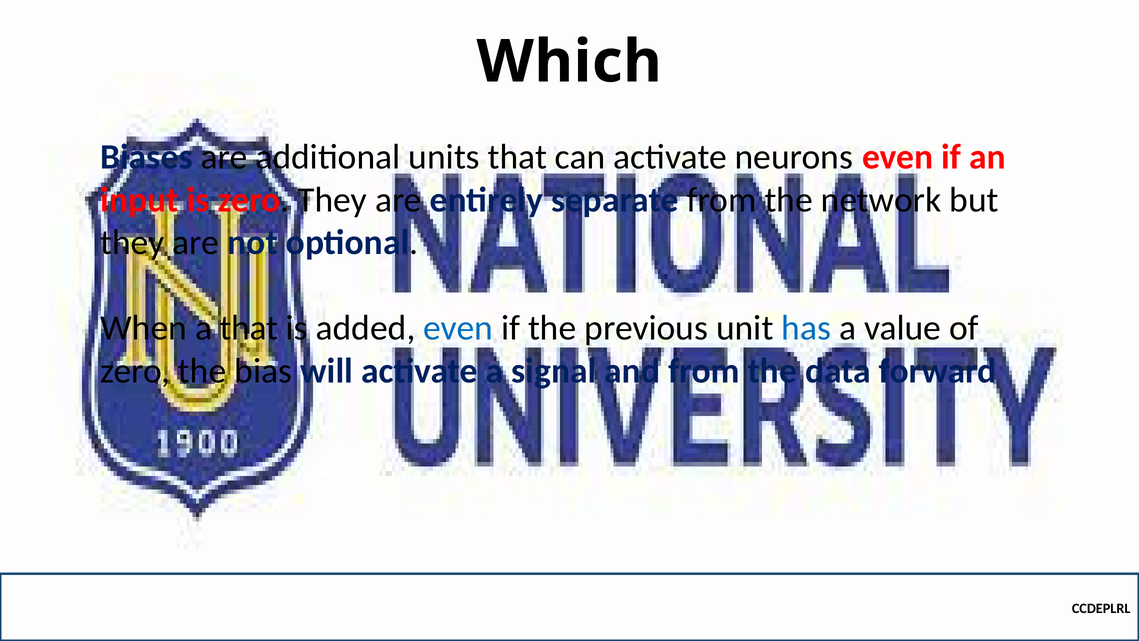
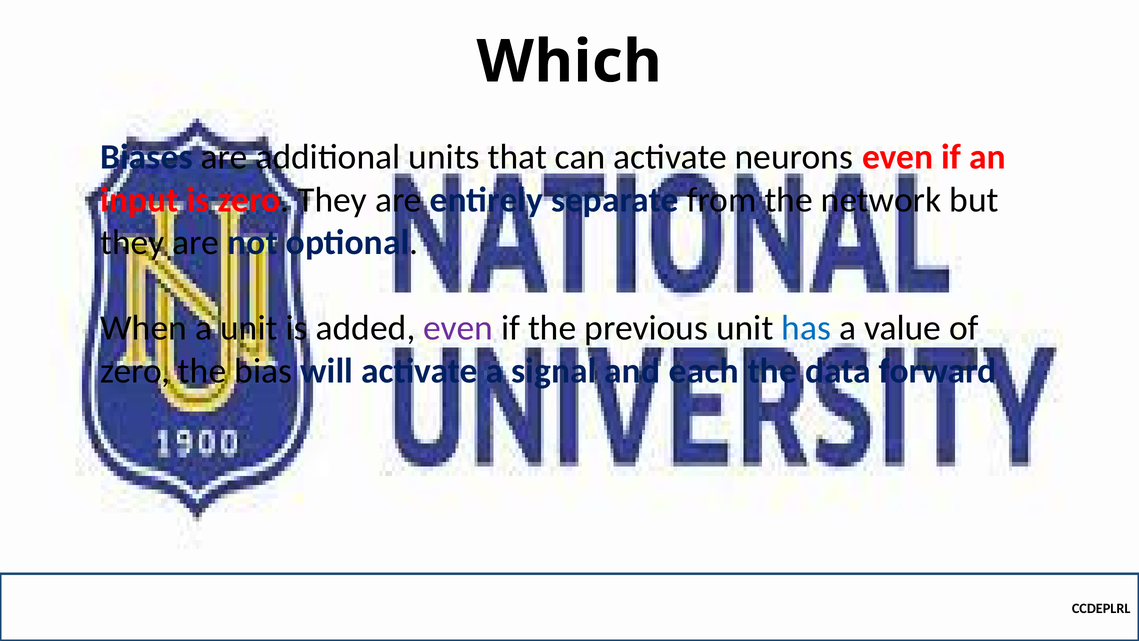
a that: that -> unit
even at (458, 328) colour: blue -> purple
and from: from -> each
